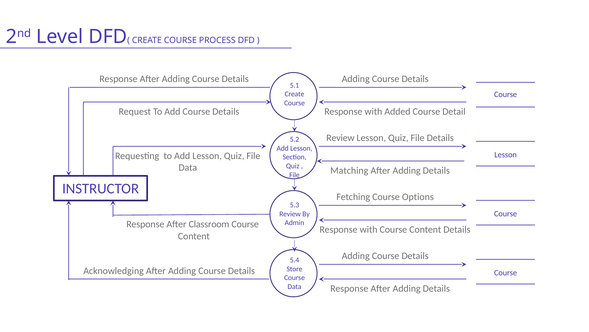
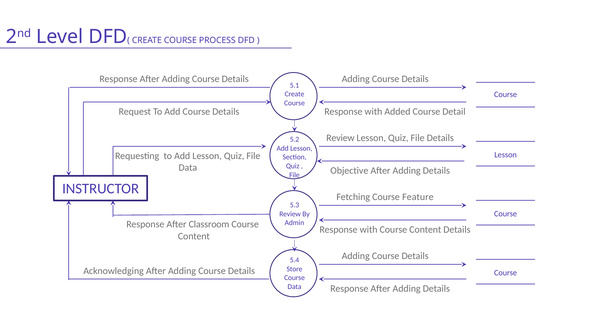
Matching: Matching -> Objective
Options: Options -> Feature
